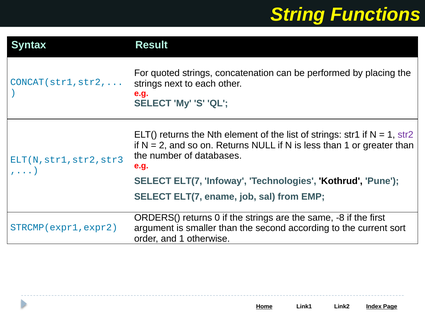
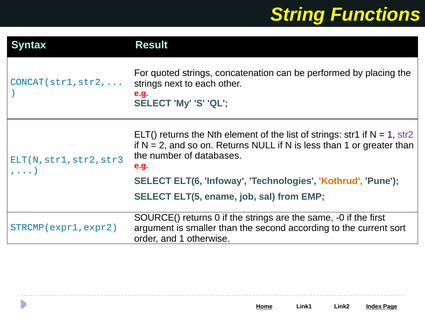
ELT(7 at (188, 181): ELT(7 -> ELT(6
Kothrud colour: black -> orange
ELT(7 at (188, 197): ELT(7 -> ELT(5
ORDERS(: ORDERS( -> SOURCE(
-8: -8 -> -0
